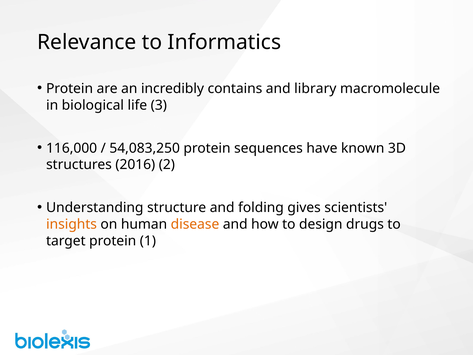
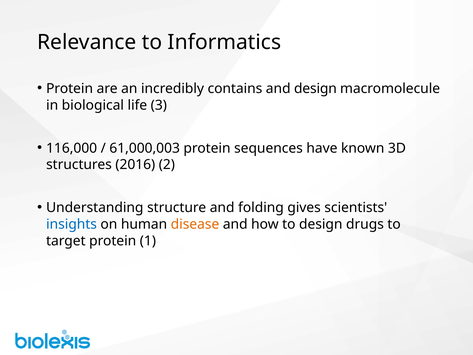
and library: library -> design
54,083,250: 54,083,250 -> 61,000,003
insights colour: orange -> blue
